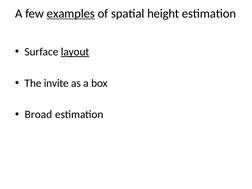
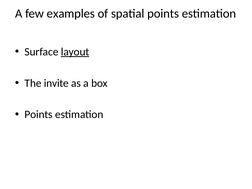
examples underline: present -> none
spatial height: height -> points
Broad at (38, 114): Broad -> Points
